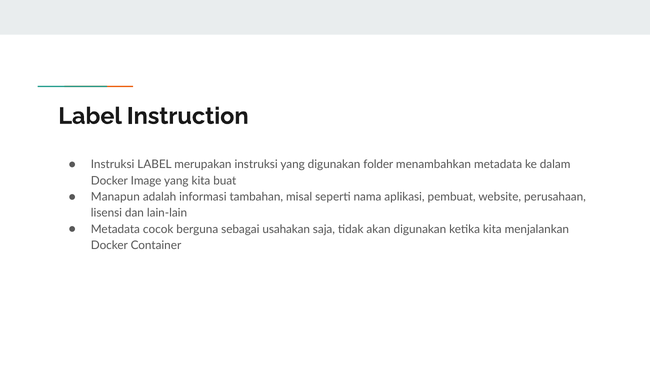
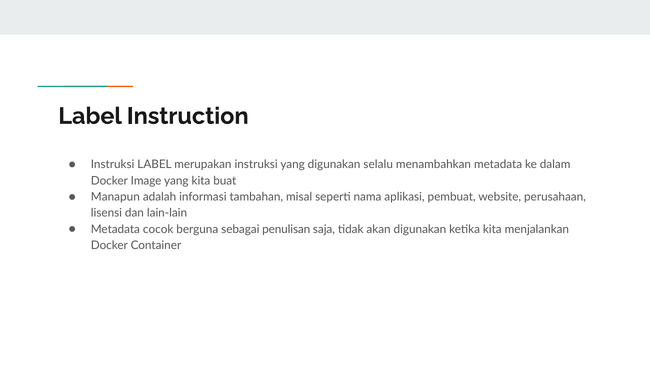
folder: folder -> selalu
usahakan: usahakan -> penulisan
